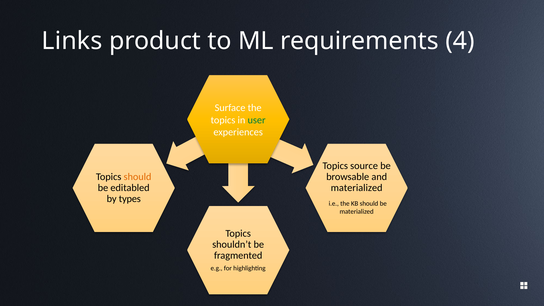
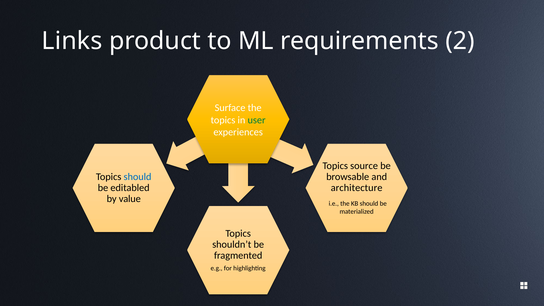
4: 4 -> 2
should at (138, 177) colour: orange -> blue
materialized at (357, 188): materialized -> architecture
types: types -> value
